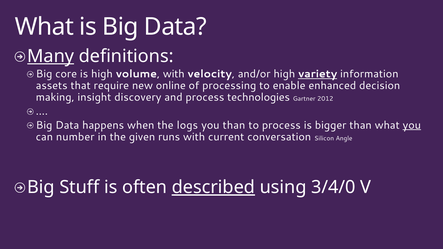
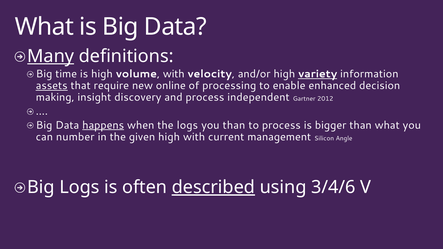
core: core -> time
assets underline: none -> present
technologies: technologies -> independent
happens underline: none -> present
you at (412, 125) underline: present -> none
given runs: runs -> high
conversation: conversation -> management
Big Stuff: Stuff -> Logs
3/4/0: 3/4/0 -> 3/4/6
